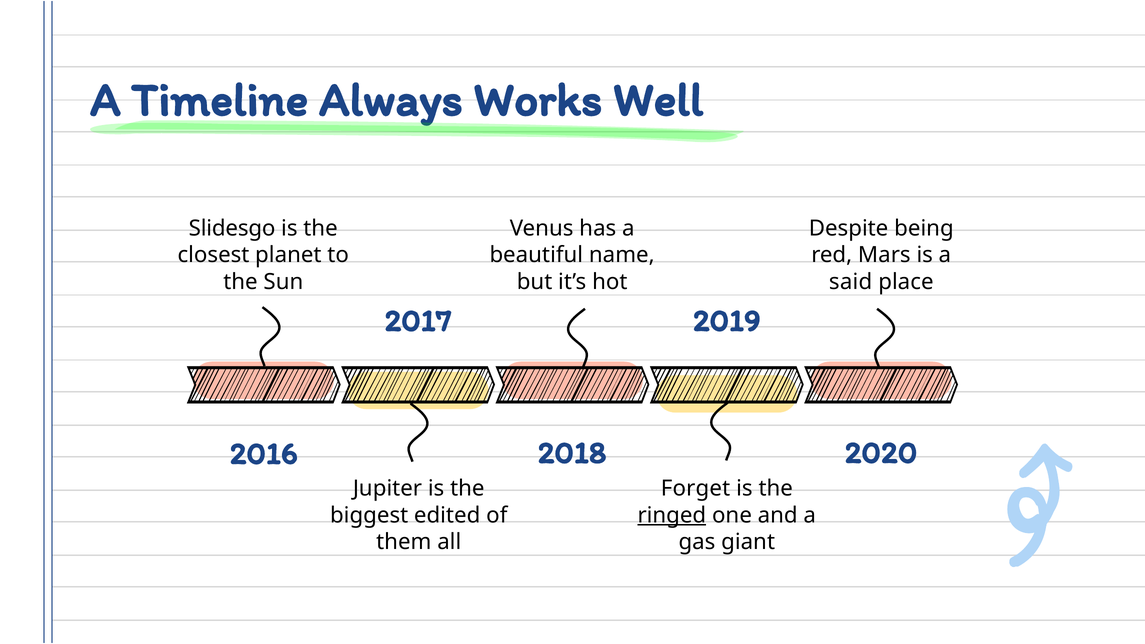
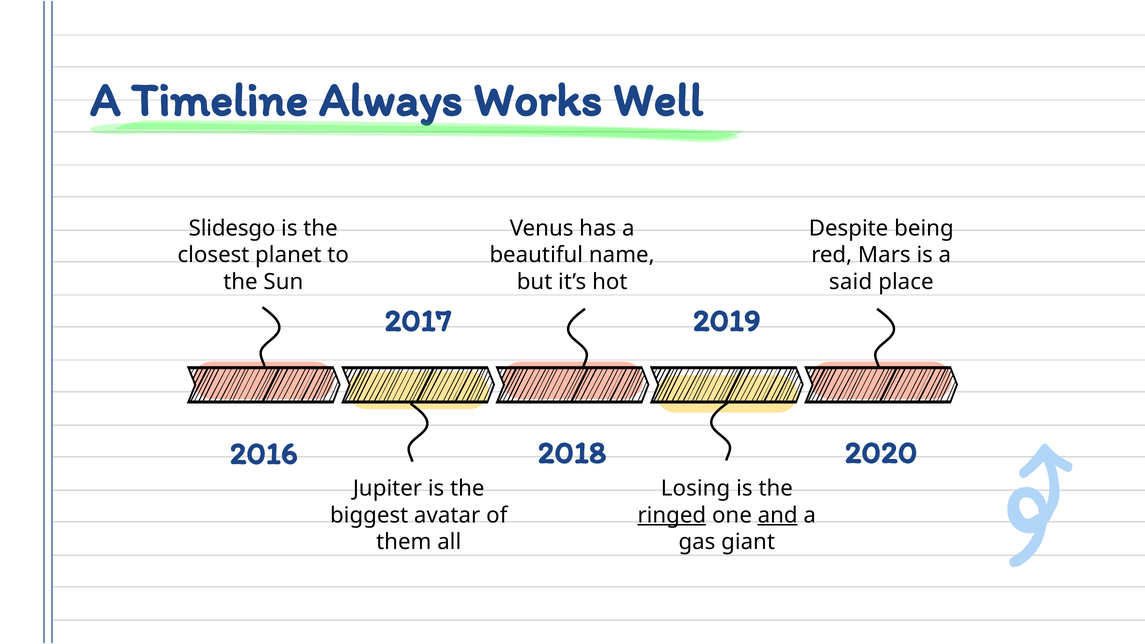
Forget: Forget -> Losing
edited: edited -> avatar
and underline: none -> present
